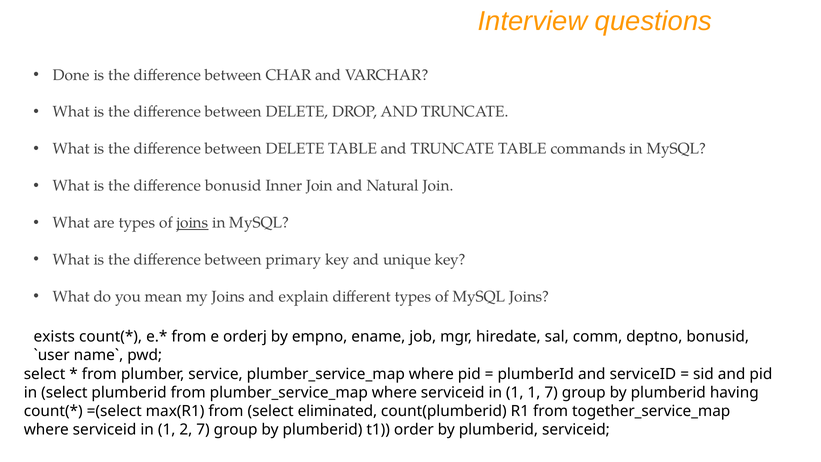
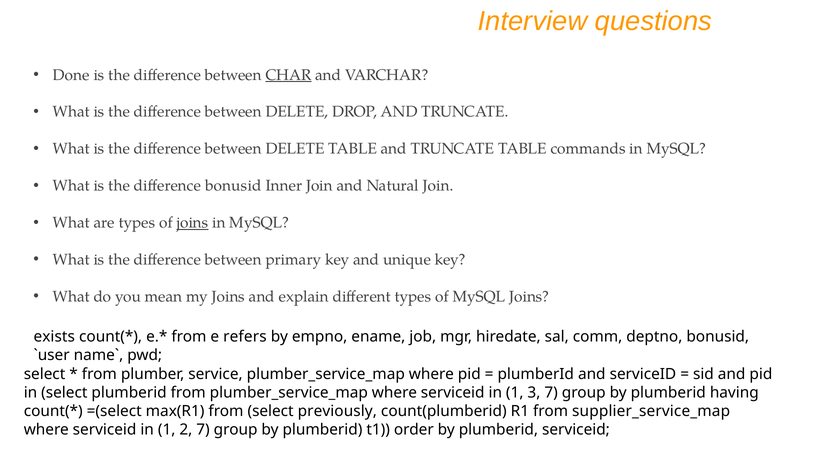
CHAR underline: none -> present
orderj: orderj -> refers
1 1: 1 -> 3
eliminated: eliminated -> previously
together_service_map: together_service_map -> supplier_service_map
